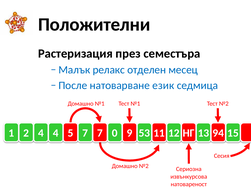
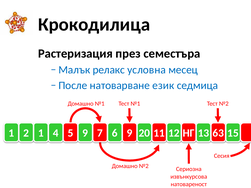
Положителни: Положителни -> Крокодилица
отделен: отделен -> условна
2 4: 4 -> 1
5 7: 7 -> 9
0: 0 -> 6
53: 53 -> 20
94: 94 -> 63
